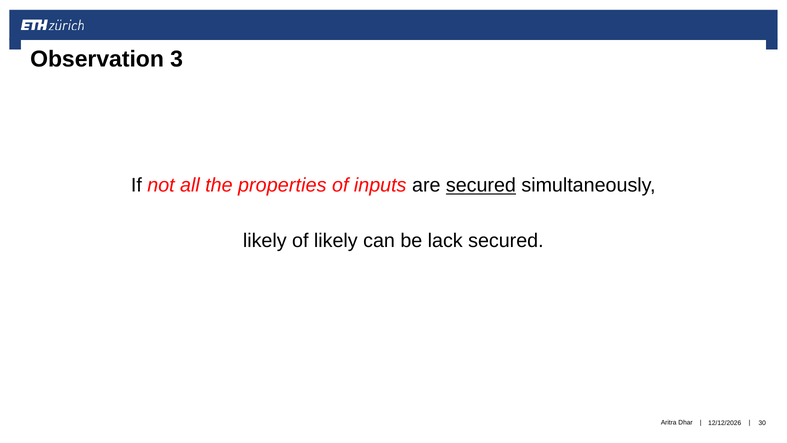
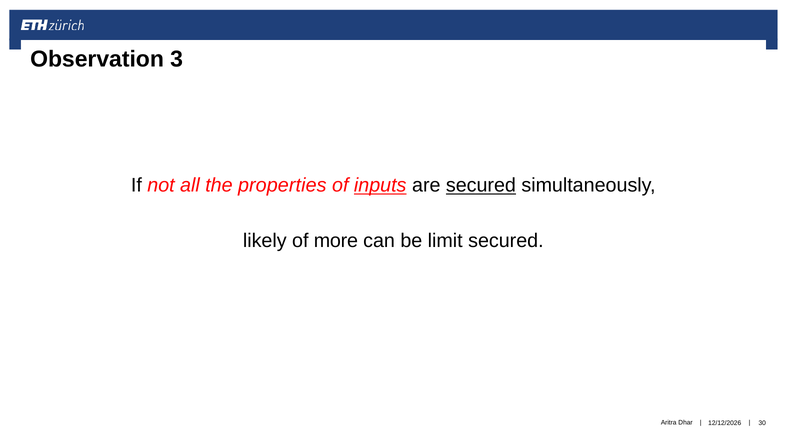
inputs underline: none -> present
of likely: likely -> more
lack: lack -> limit
